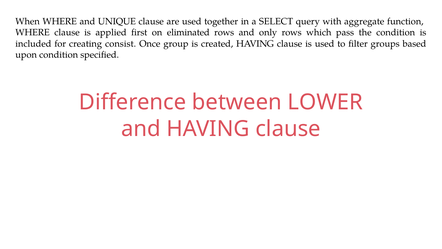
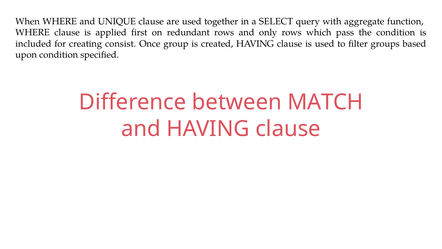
eliminated: eliminated -> redundant
LOWER: LOWER -> MATCH
